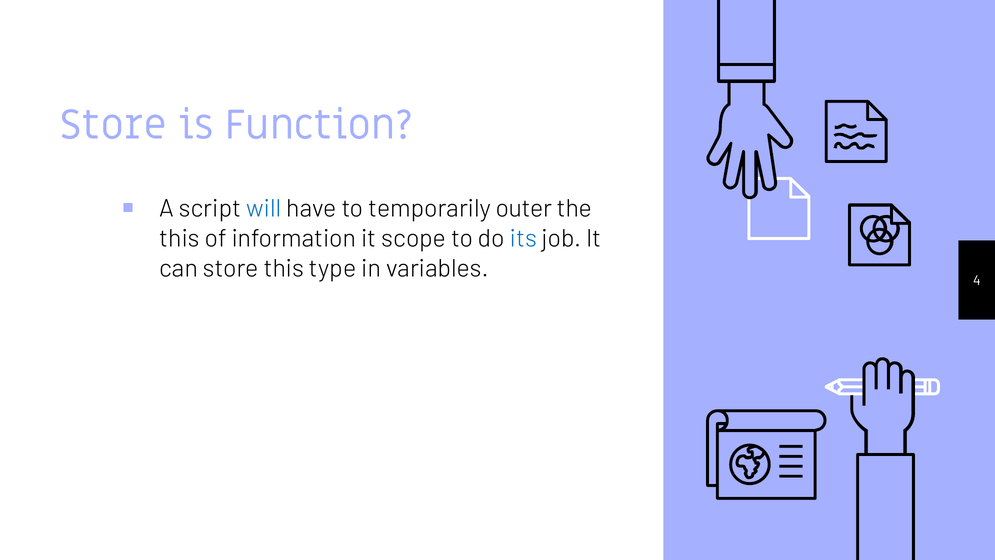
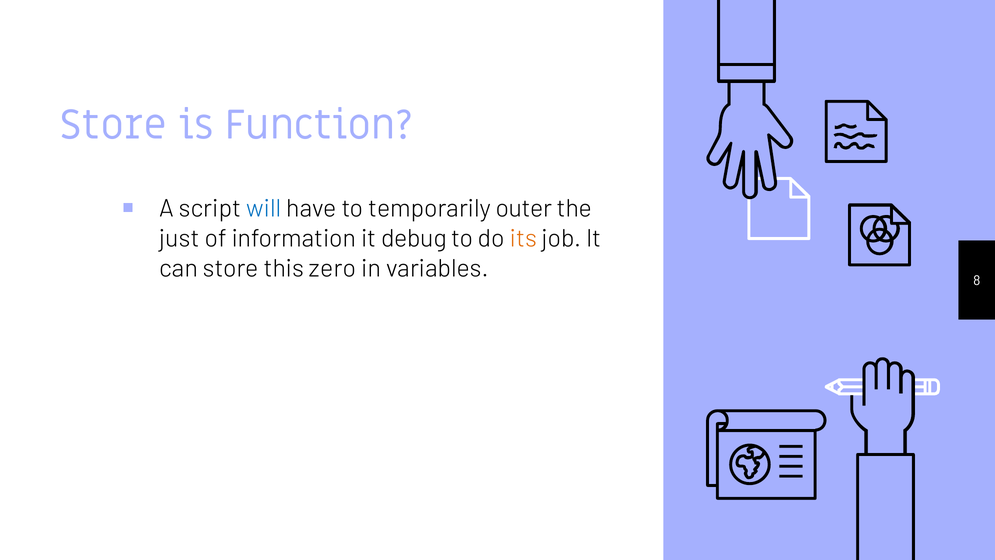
this at (179, 238): this -> just
scope: scope -> debug
its colour: blue -> orange
type: type -> zero
4: 4 -> 8
